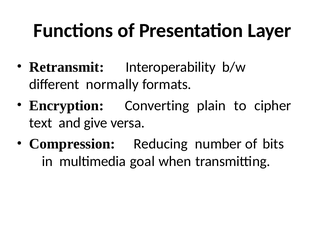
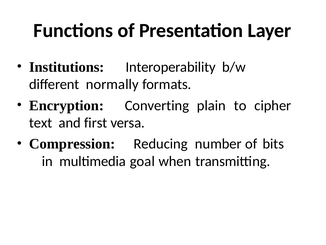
Retransmit: Retransmit -> Institutions
give: give -> first
